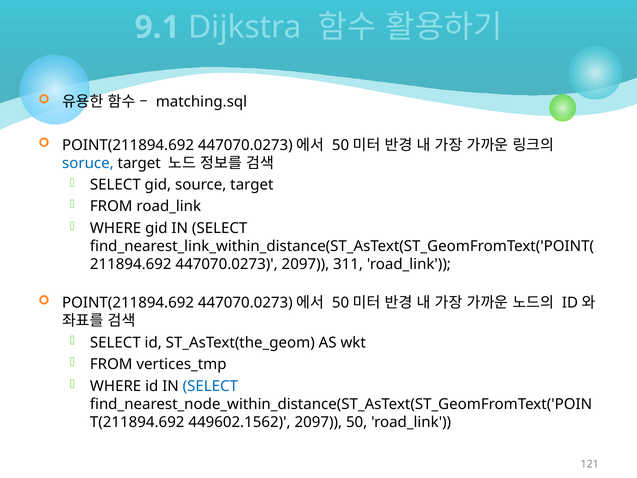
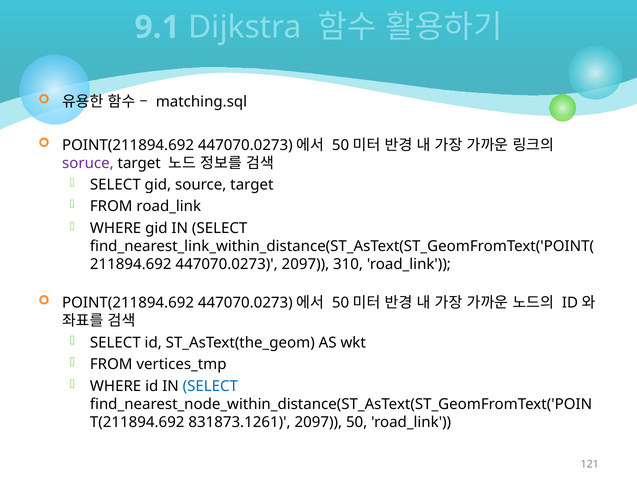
soruce colour: blue -> purple
311: 311 -> 310
449602.1562: 449602.1562 -> 831873.1261
